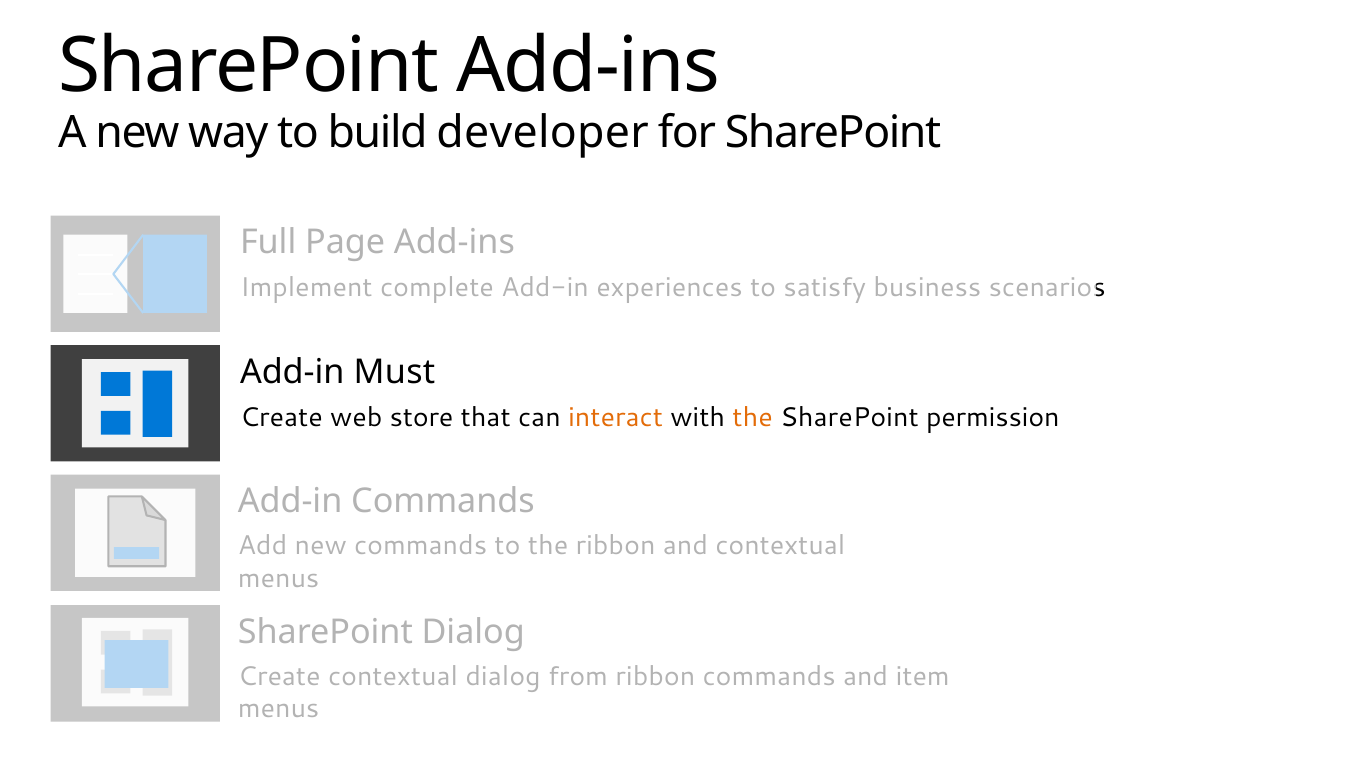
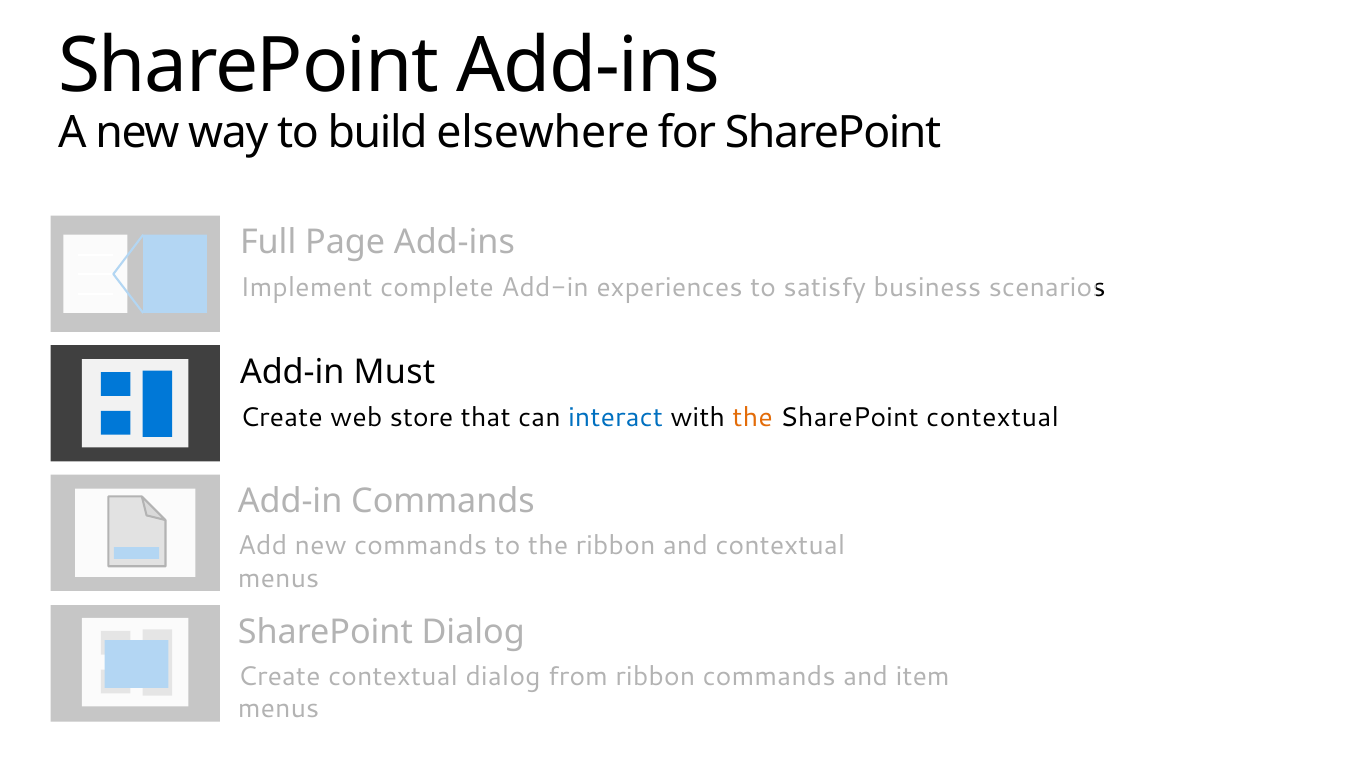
developer: developer -> elsewhere
interact colour: orange -> blue
SharePoint permission: permission -> contextual
